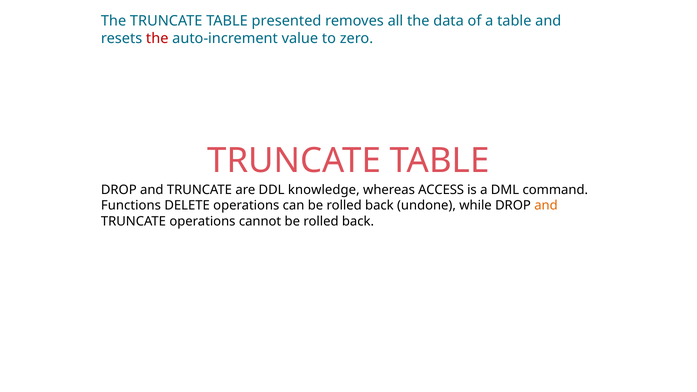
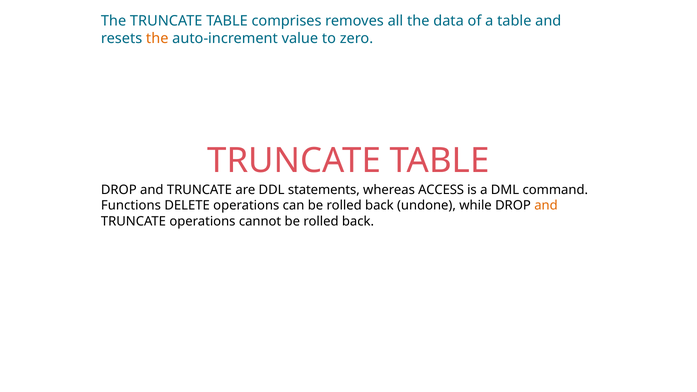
presented: presented -> comprises
the at (157, 38) colour: red -> orange
knowledge: knowledge -> statements
